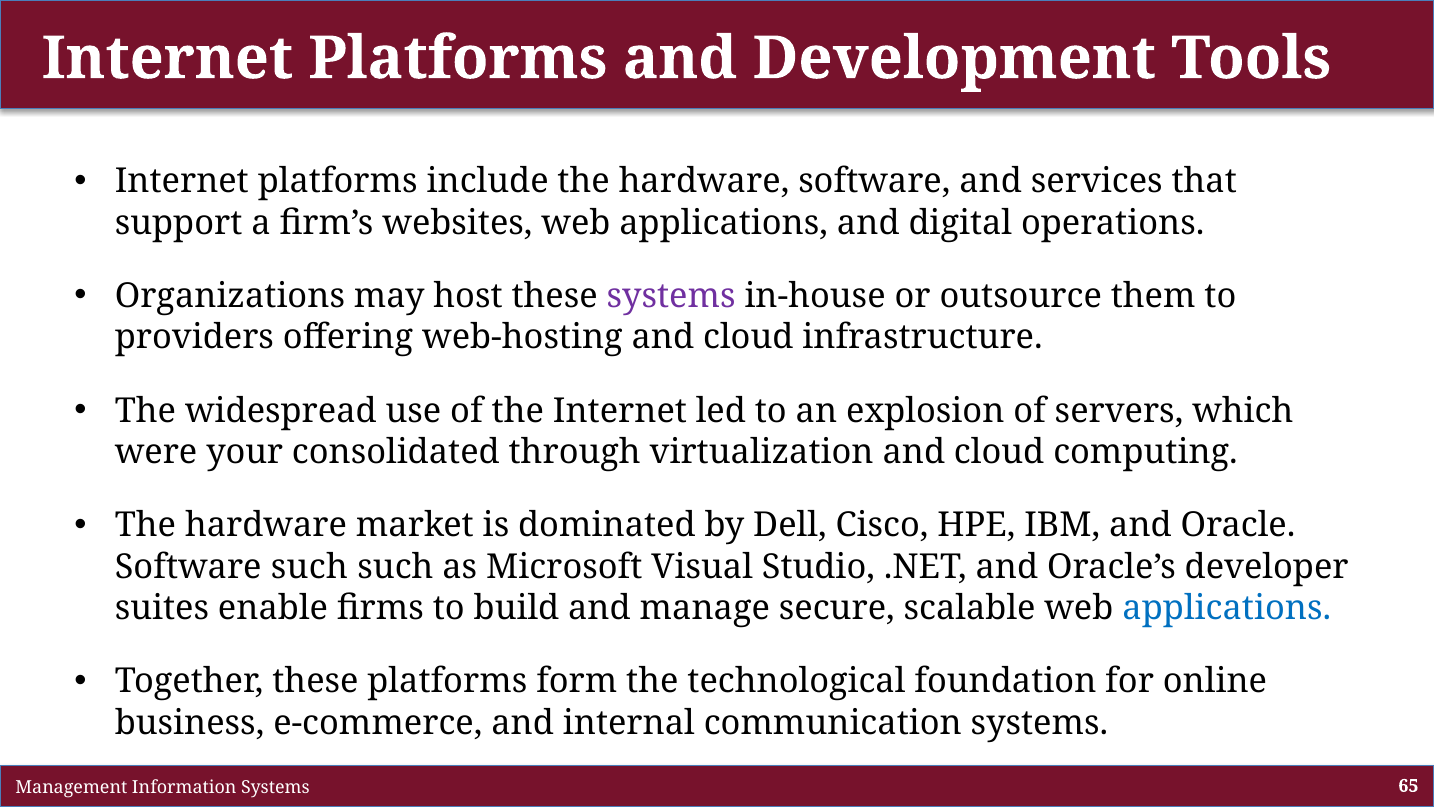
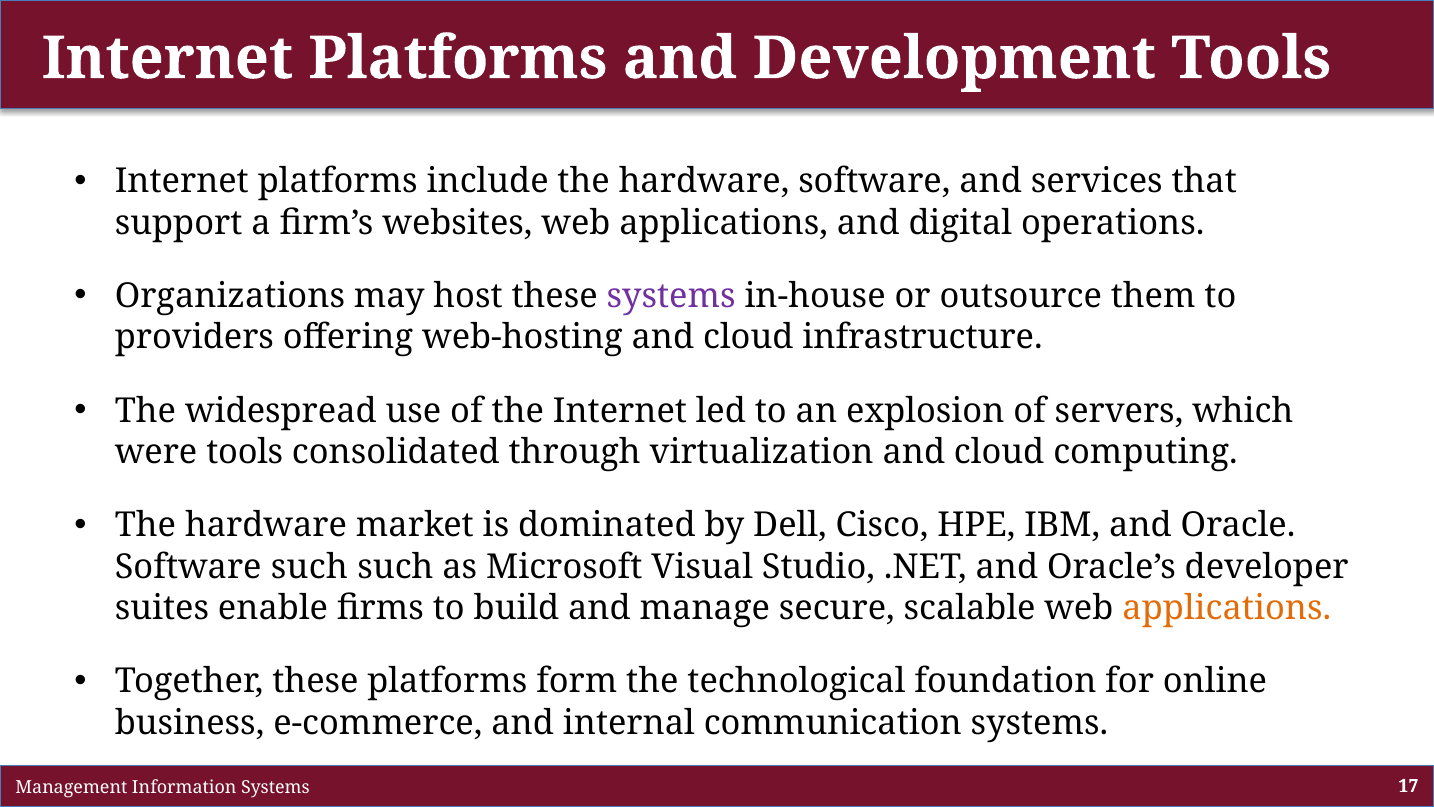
were your: your -> tools
applications at (1227, 608) colour: blue -> orange
65: 65 -> 17
